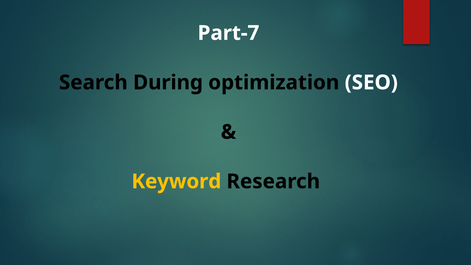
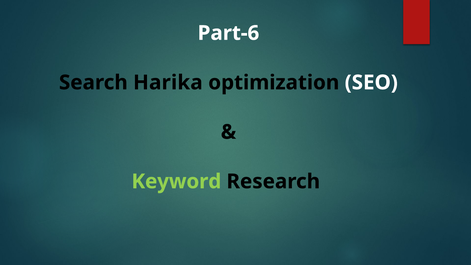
Part-7: Part-7 -> Part-6
During: During -> Harika
Keyword colour: yellow -> light green
